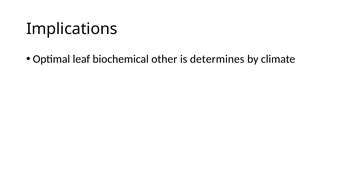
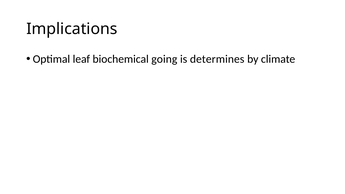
other: other -> going
